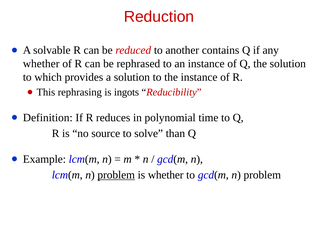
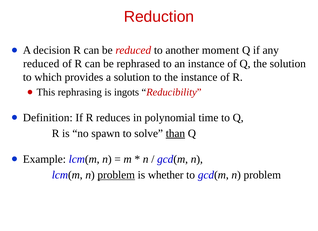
solvable: solvable -> decision
contains: contains -> moment
whether at (41, 64): whether -> reduced
source: source -> spawn
than underline: none -> present
